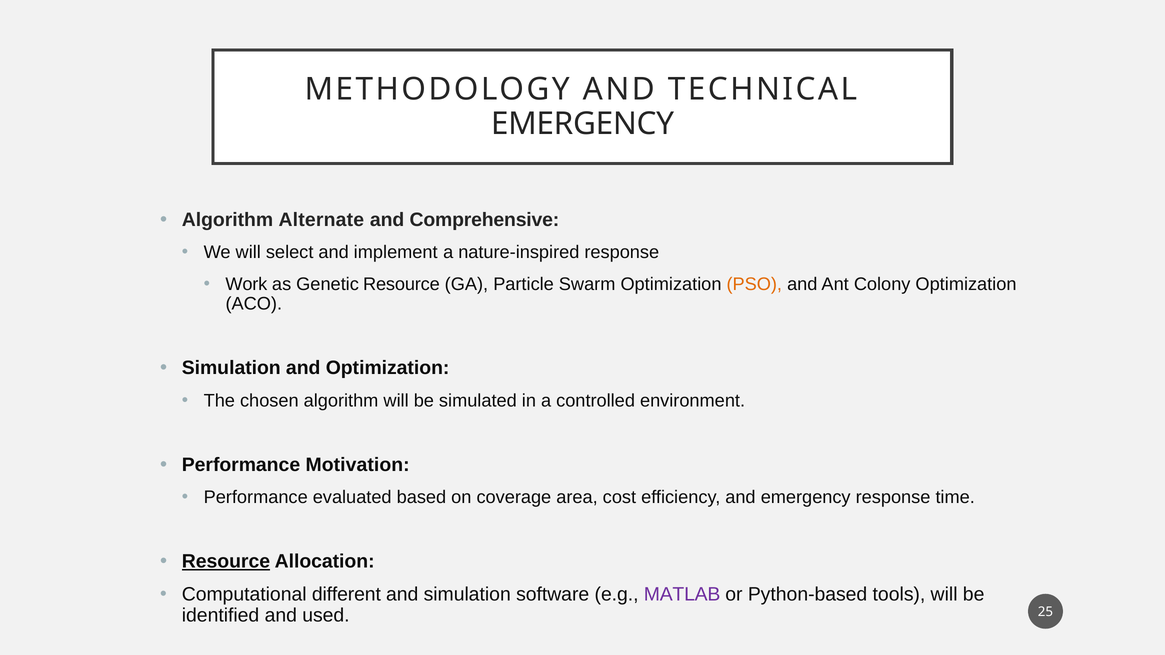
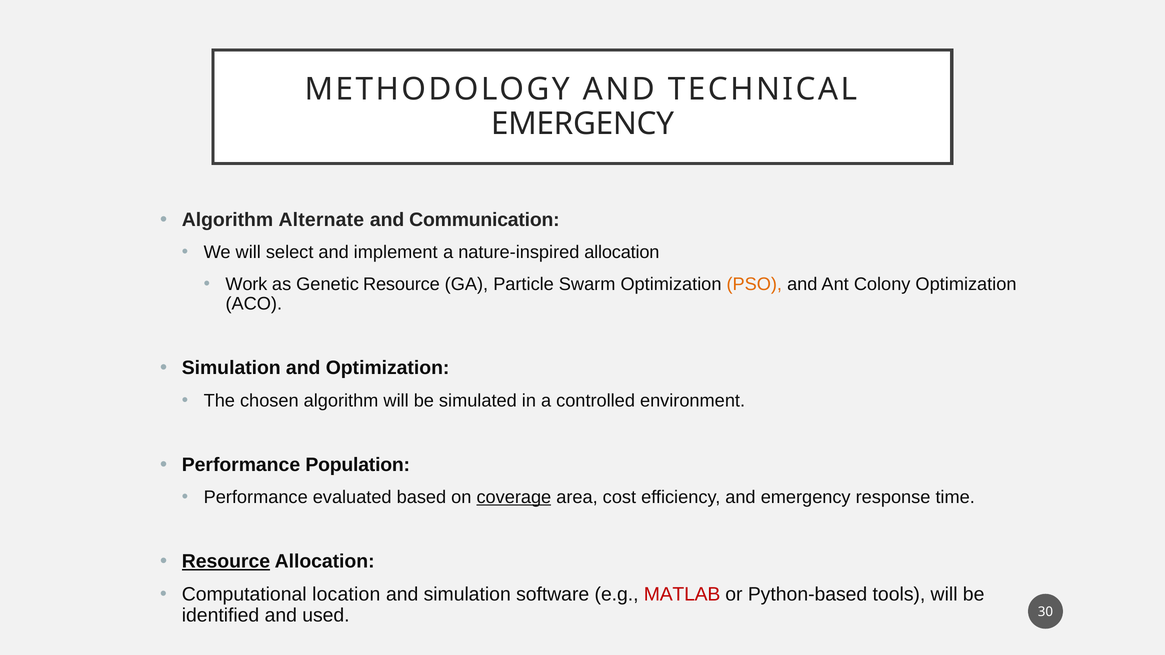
Comprehensive: Comprehensive -> Communication
nature-inspired response: response -> allocation
Motivation: Motivation -> Population
coverage underline: none -> present
different: different -> location
MATLAB colour: purple -> red
25: 25 -> 30
